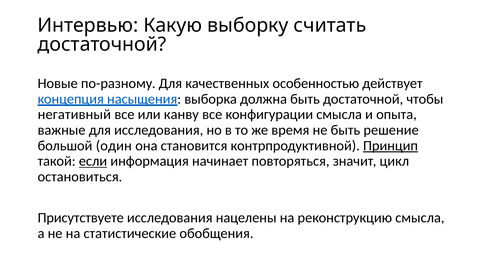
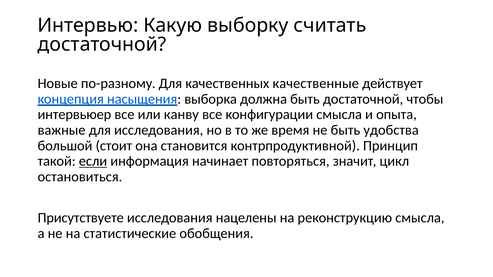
особенностью: особенностью -> качественные
негативный: негативный -> интервьюер
решение: решение -> удобства
один: один -> стоит
Принцип underline: present -> none
